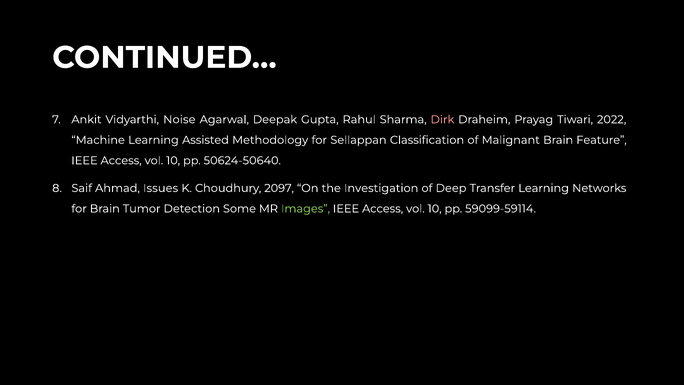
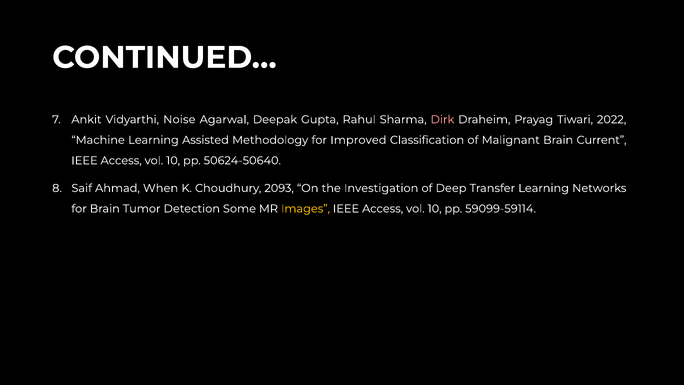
Sellappan: Sellappan -> Improved
Feature: Feature -> Current
Issues: Issues -> When
2097: 2097 -> 2093
Images colour: light green -> yellow
